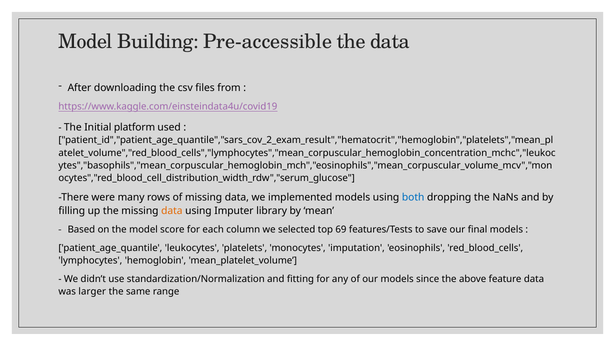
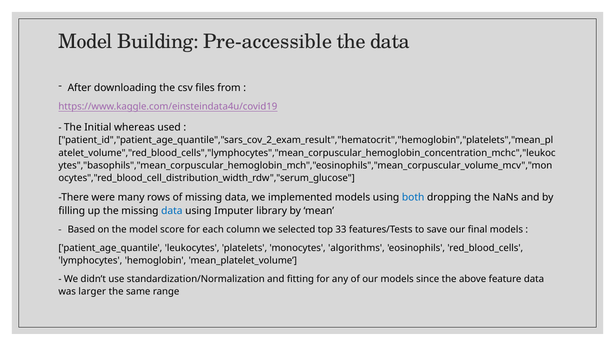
platform: platform -> whereas
data at (172, 211) colour: orange -> blue
69: 69 -> 33
imputation: imputation -> algorithms
